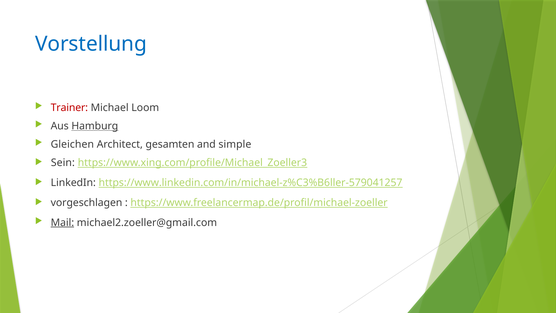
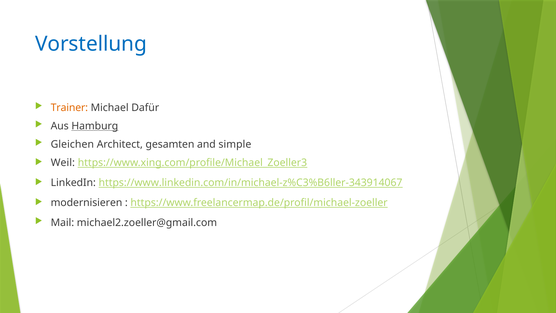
Trainer colour: red -> orange
Loom: Loom -> Dafür
Sein: Sein -> Weil
https://www.linkedin.com/in/michael-z%C3%B6ller-579041257: https://www.linkedin.com/in/michael-z%C3%B6ller-579041257 -> https://www.linkedin.com/in/michael-z%C3%B6ller-343914067
vorgeschlagen: vorgeschlagen -> modernisieren
Mail underline: present -> none
